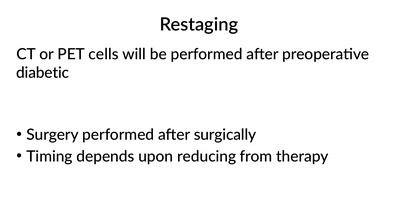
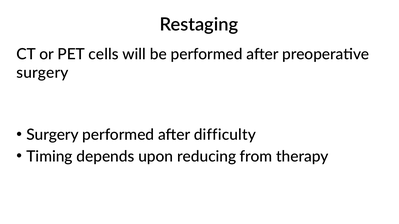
diabetic at (43, 73): diabetic -> surgery
surgically: surgically -> difficulty
